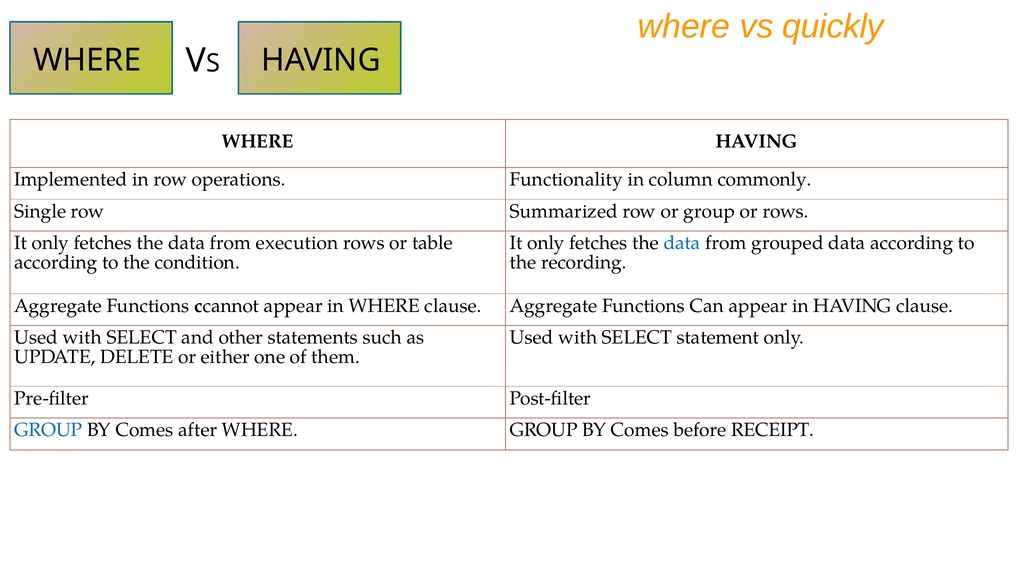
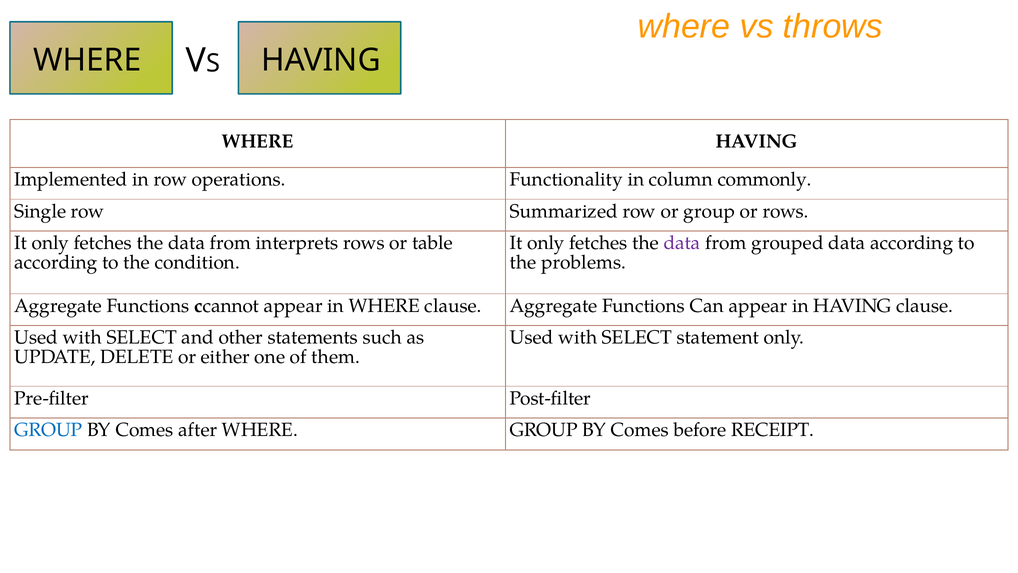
quickly: quickly -> throws
execution: execution -> interprets
data at (682, 243) colour: blue -> purple
recording: recording -> problems
